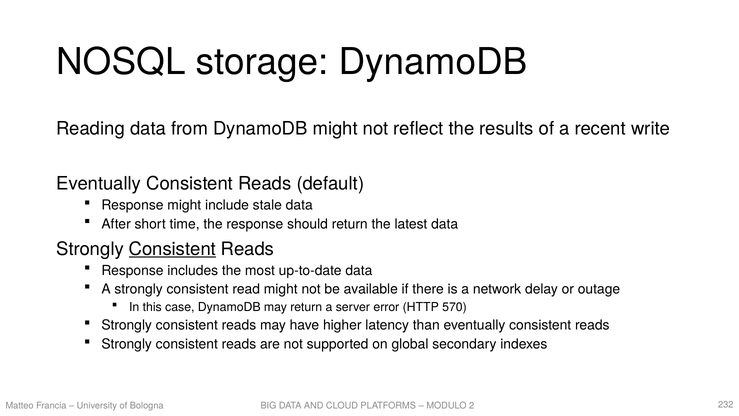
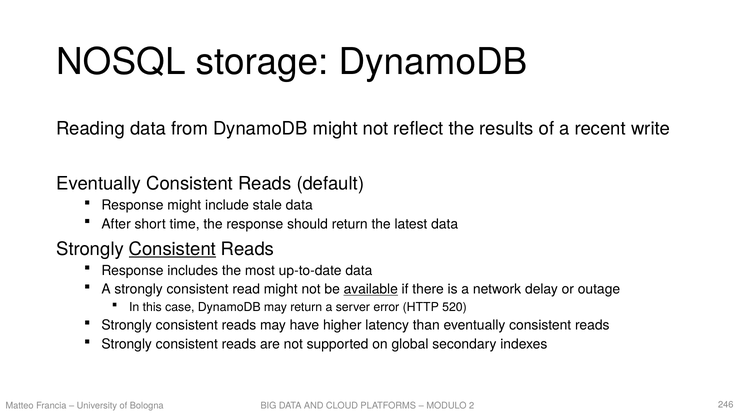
available underline: none -> present
570: 570 -> 520
232: 232 -> 246
